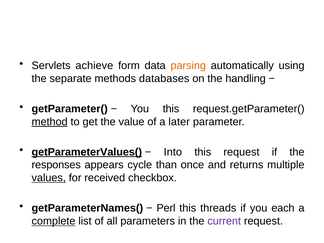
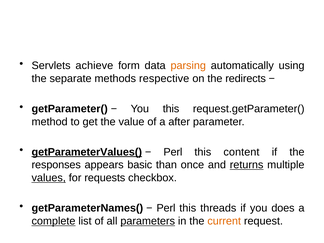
databases: databases -> respective
handling: handling -> redirects
method underline: present -> none
later: later -> after
Into at (173, 152): Into -> Perl
this request: request -> content
cycle: cycle -> basic
returns underline: none -> present
received: received -> requests
each: each -> does
parameters underline: none -> present
current colour: purple -> orange
